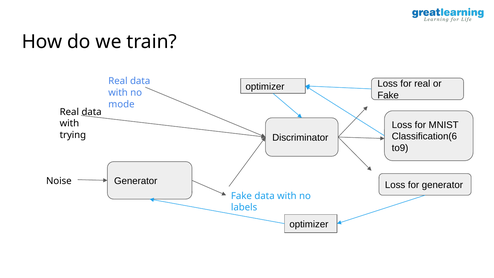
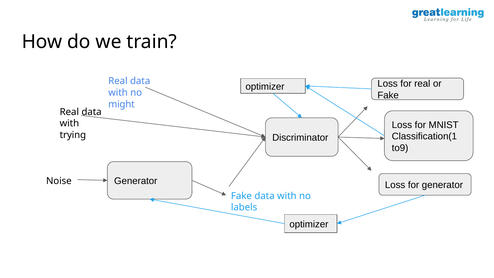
mode: mode -> might
Classification(6: Classification(6 -> Classification(1
